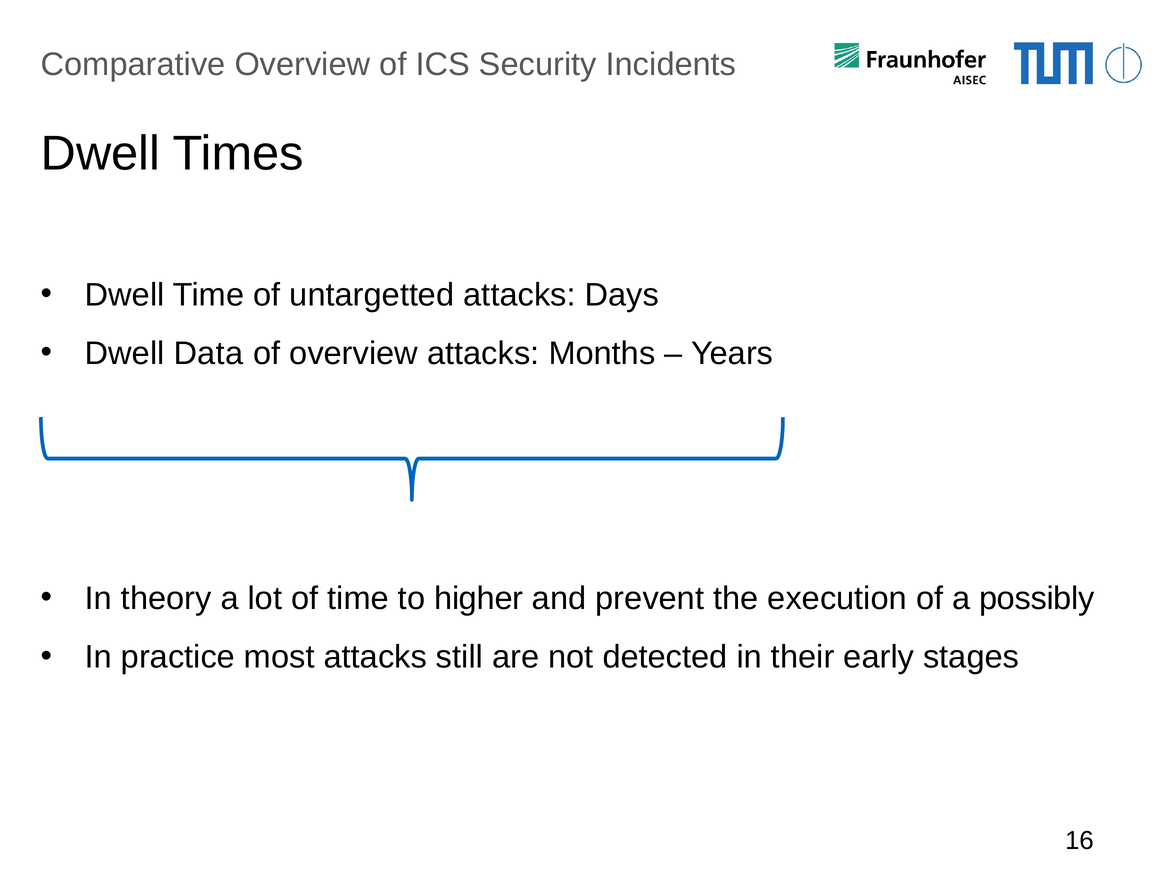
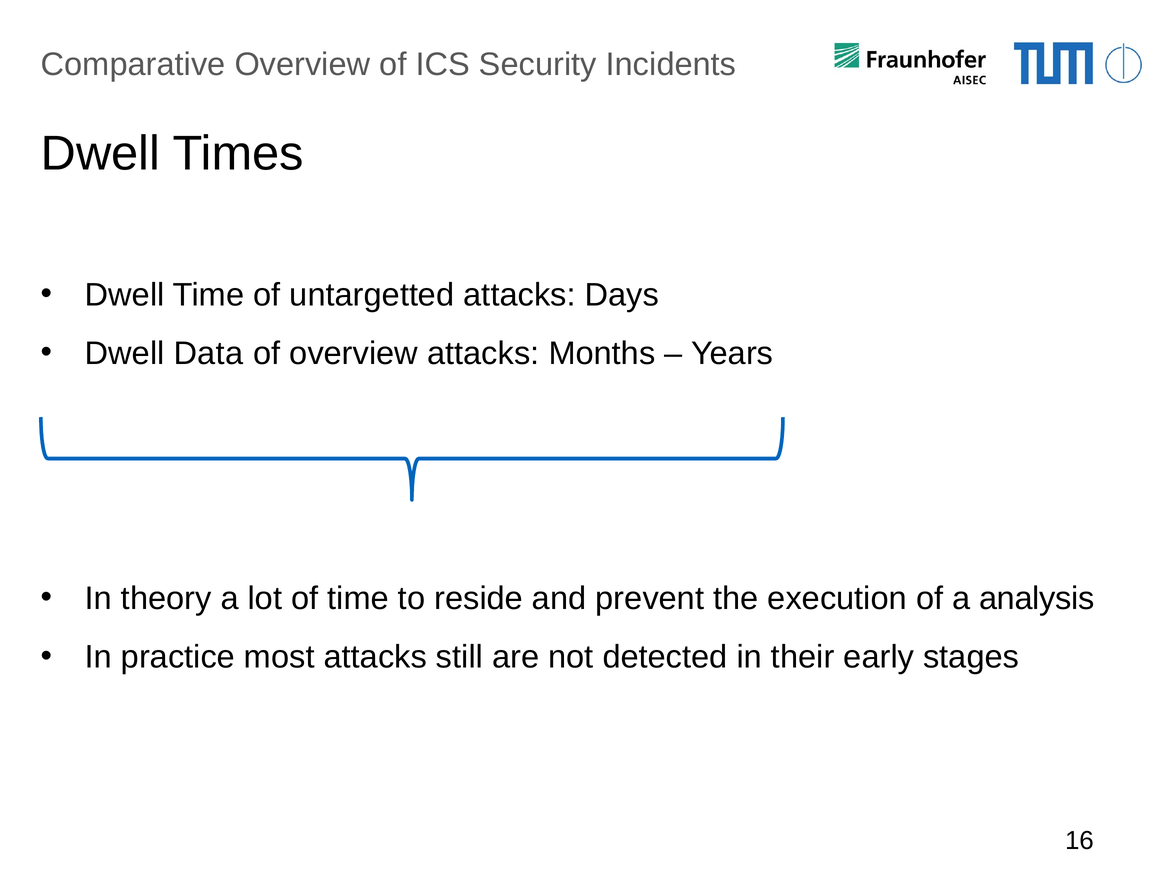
higher: higher -> reside
possibly: possibly -> analysis
